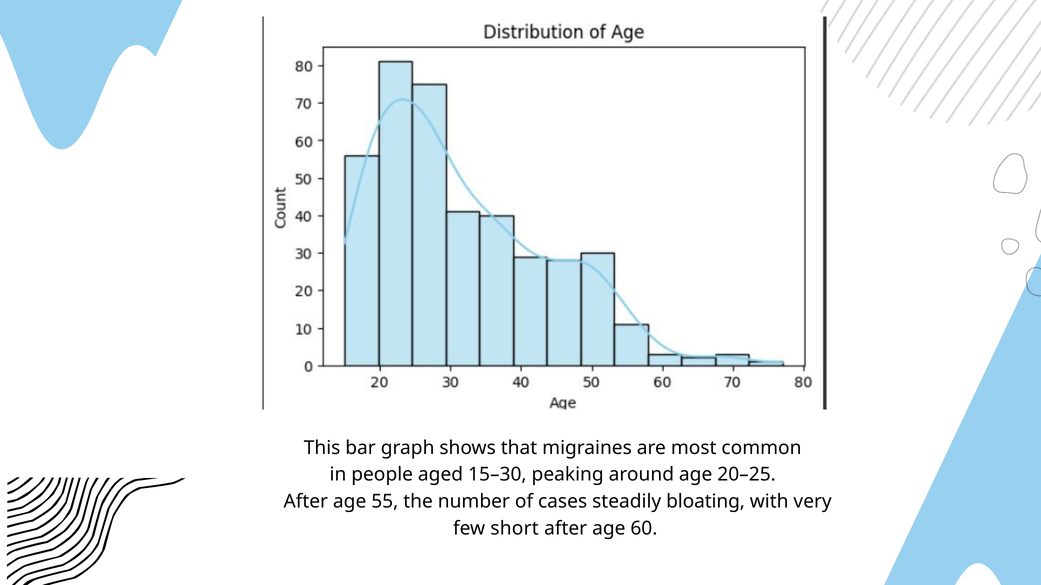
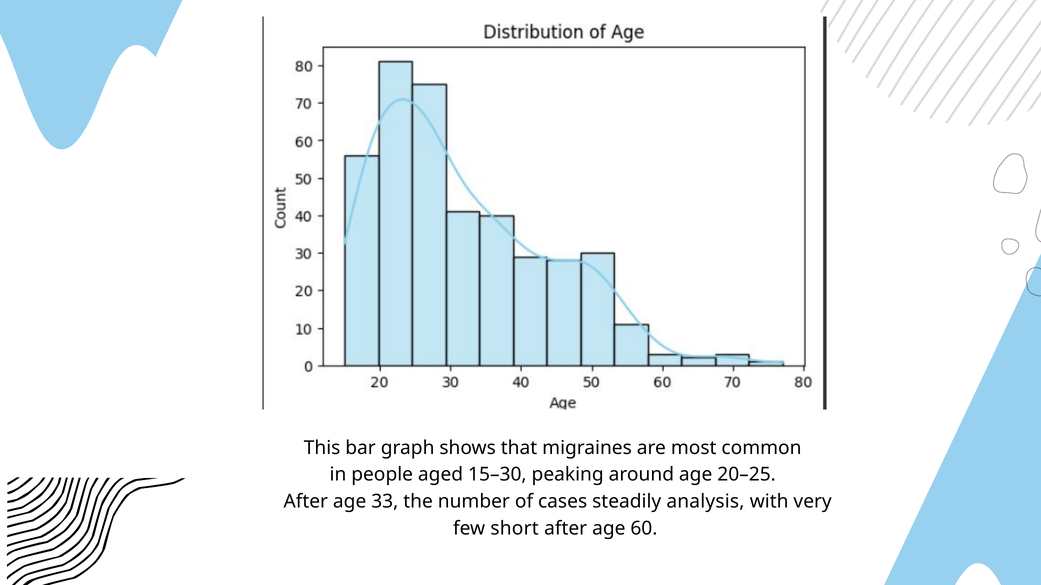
55: 55 -> 33
bloating: bloating -> analysis
